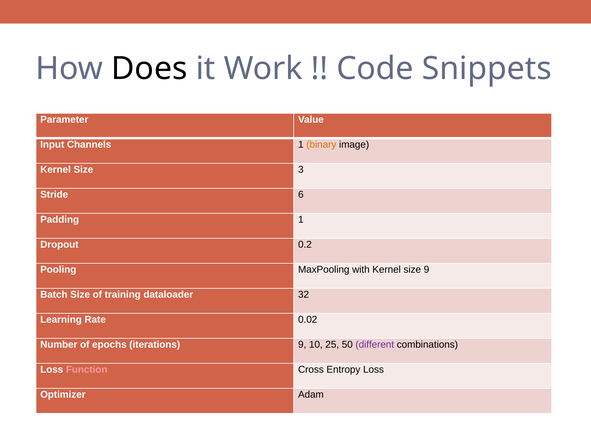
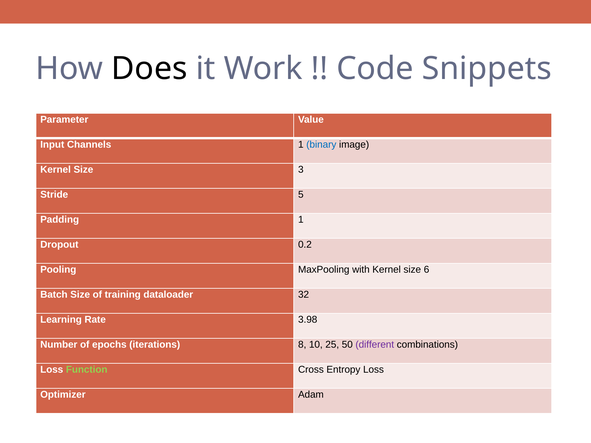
binary colour: orange -> blue
6: 6 -> 5
size 9: 9 -> 6
0.02: 0.02 -> 3.98
iterations 9: 9 -> 8
Function colour: pink -> light green
